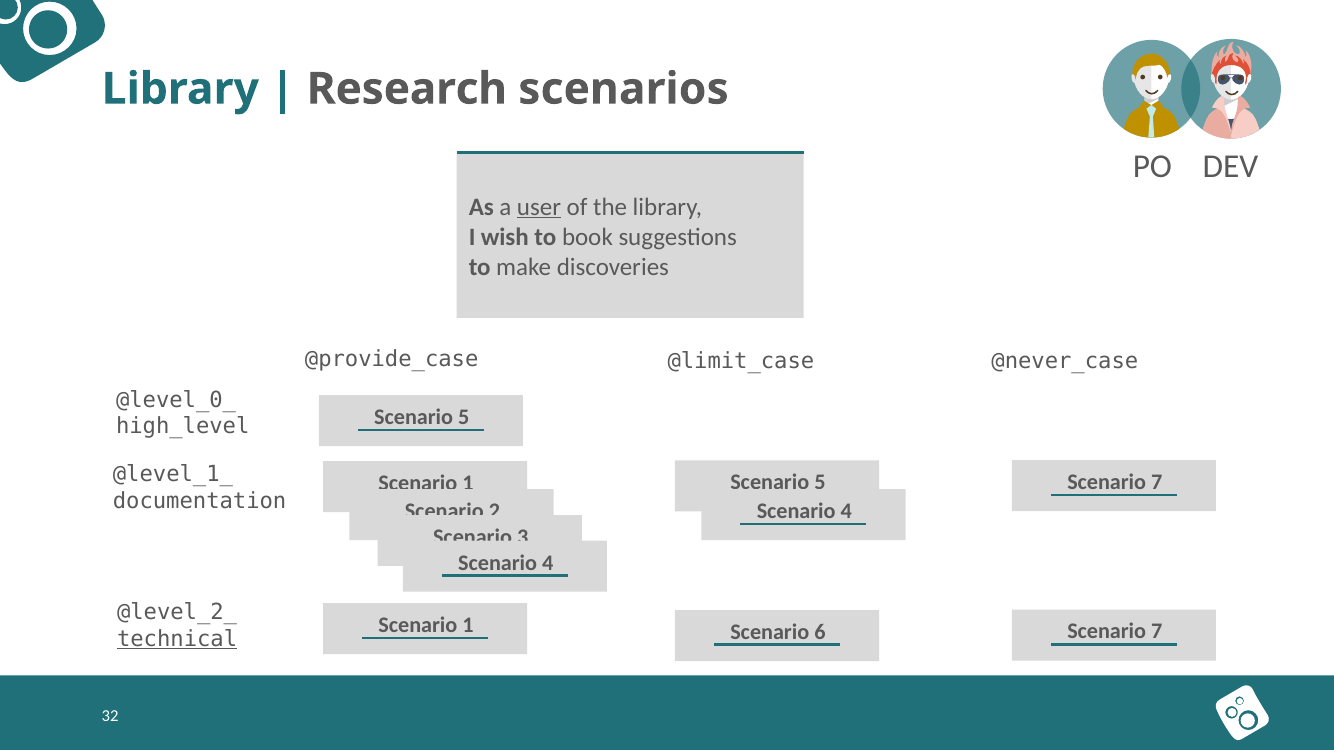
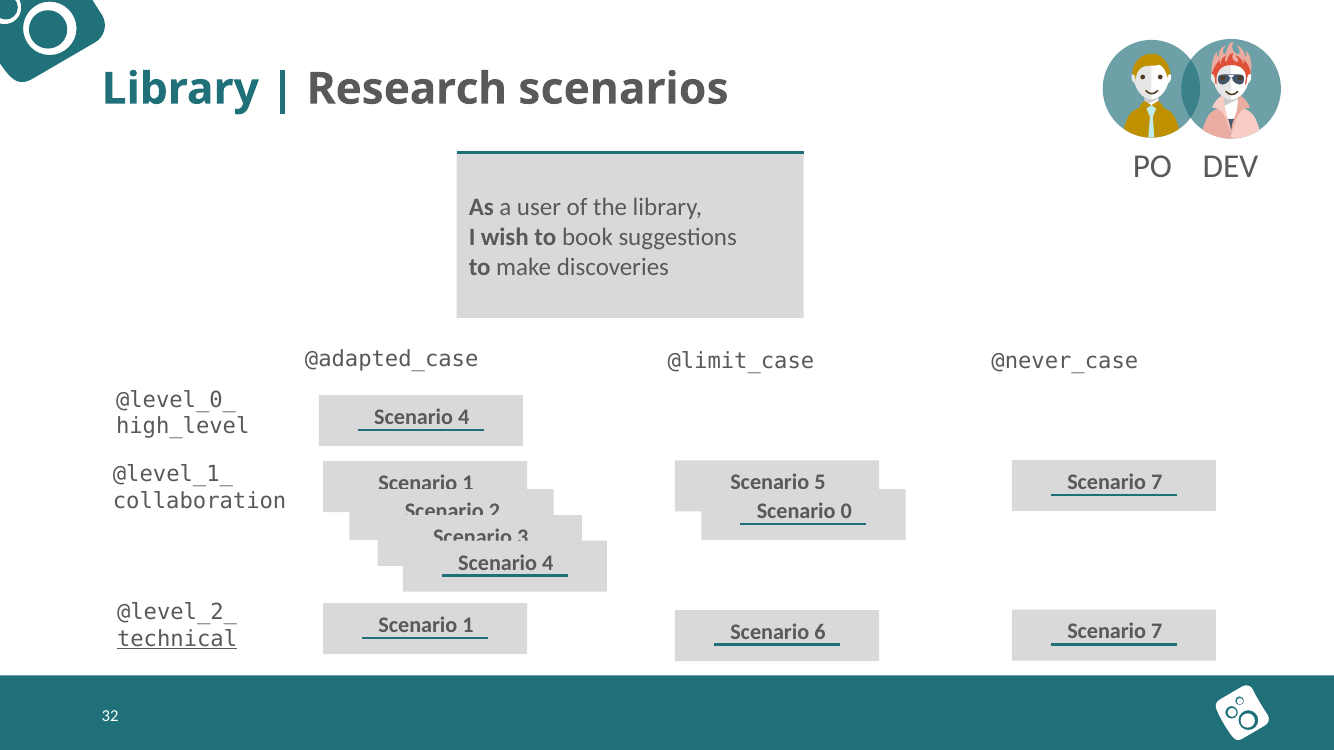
user underline: present -> none
@provide_case: @provide_case -> @adapted_case
5 at (464, 417): 5 -> 4
documentation: documentation -> collaboration
4 at (846, 511): 4 -> 0
